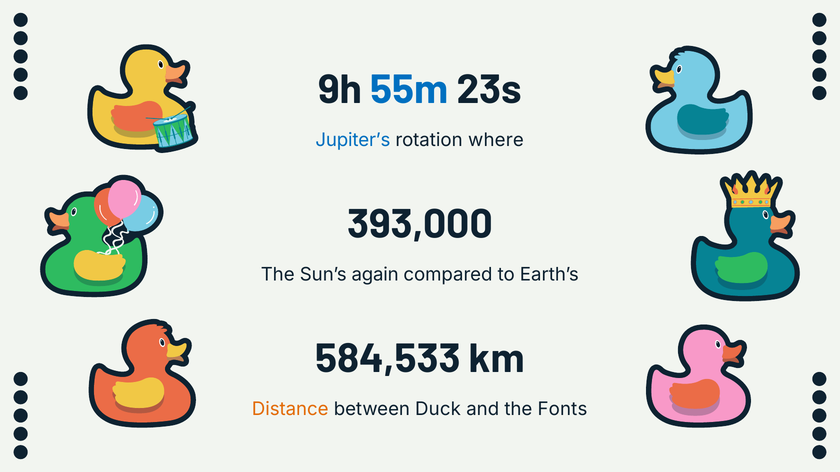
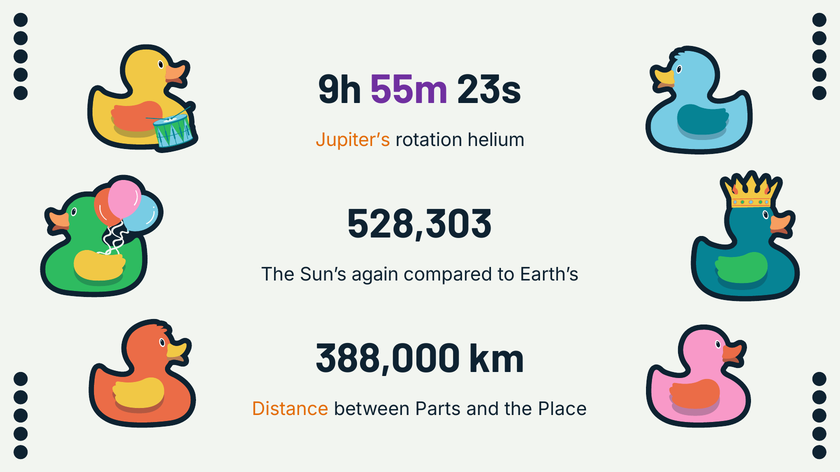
55m colour: blue -> purple
Jupiter’s colour: blue -> orange
where: where -> helium
393,000: 393,000 -> 528,303
584,533: 584,533 -> 388,000
Duck: Duck -> Parts
Fonts: Fonts -> Place
